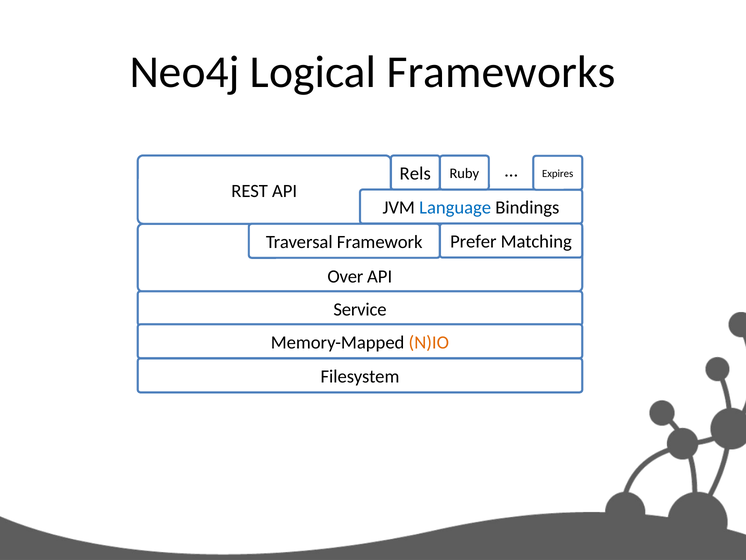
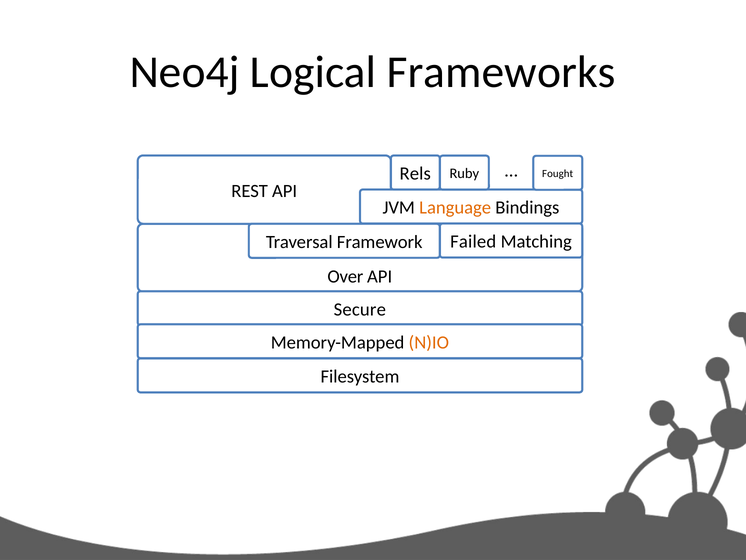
Expires: Expires -> Fought
Language colour: blue -> orange
Prefer: Prefer -> Failed
Service: Service -> Secure
